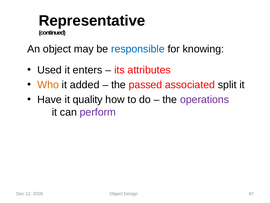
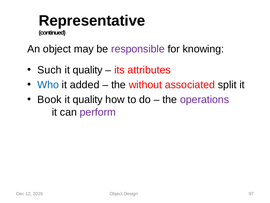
responsible colour: blue -> purple
Used: Used -> Such
enters at (88, 70): enters -> quality
Who colour: orange -> blue
passed: passed -> without
Have: Have -> Book
